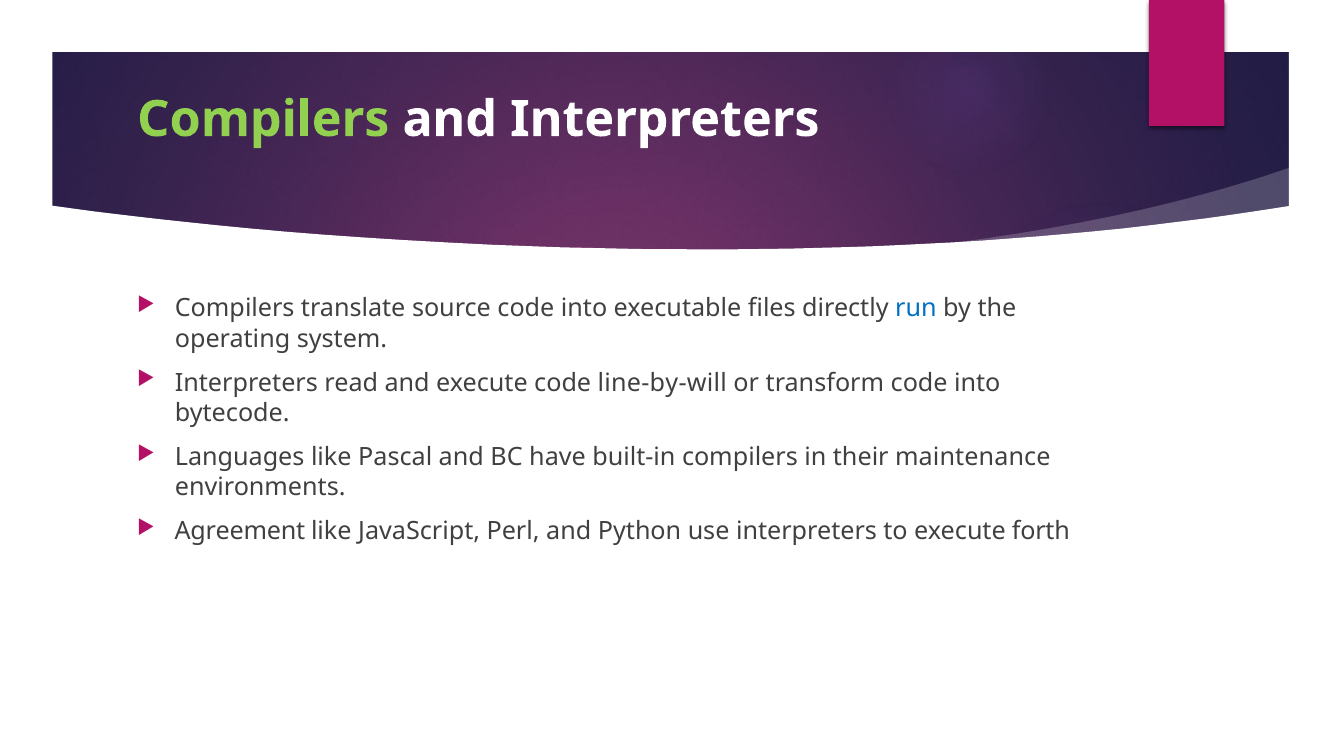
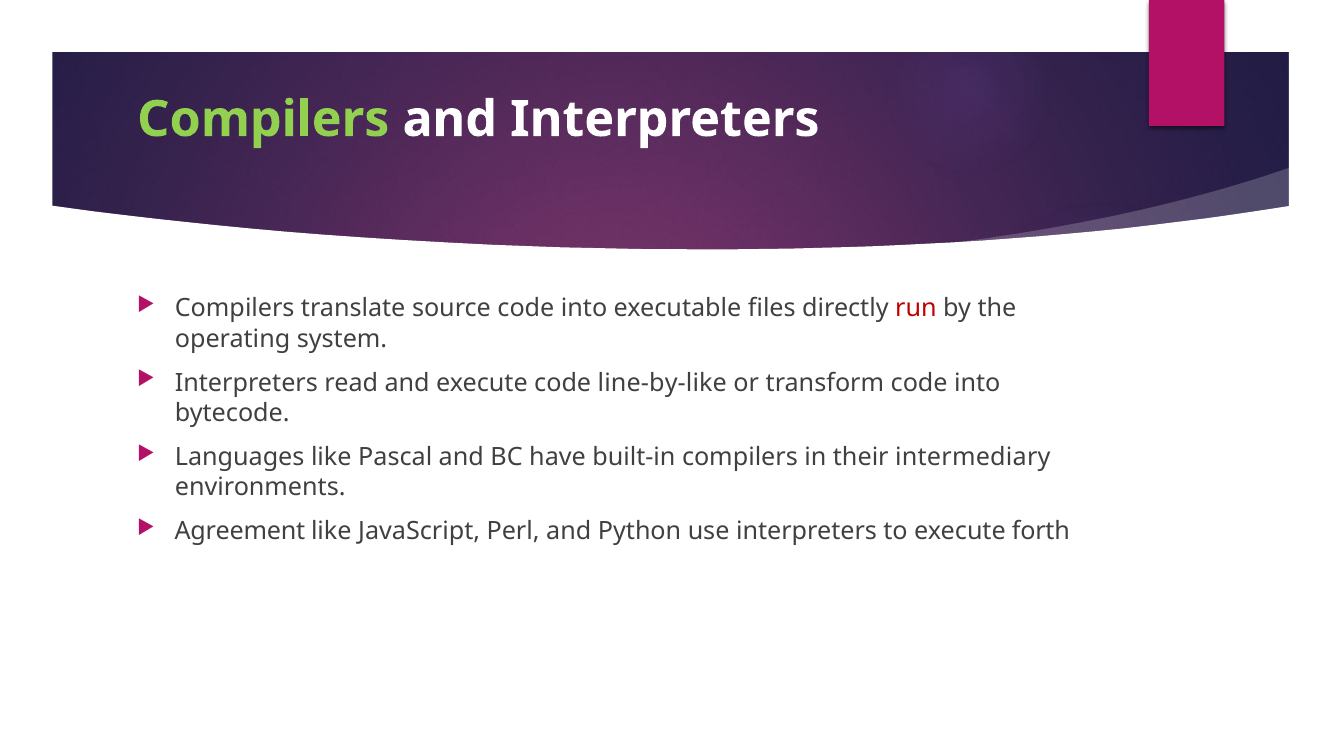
run colour: blue -> red
line-by-will: line-by-will -> line-by-like
maintenance: maintenance -> intermediary
